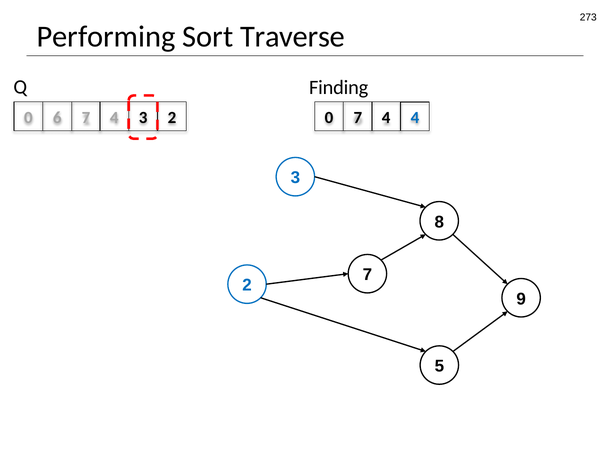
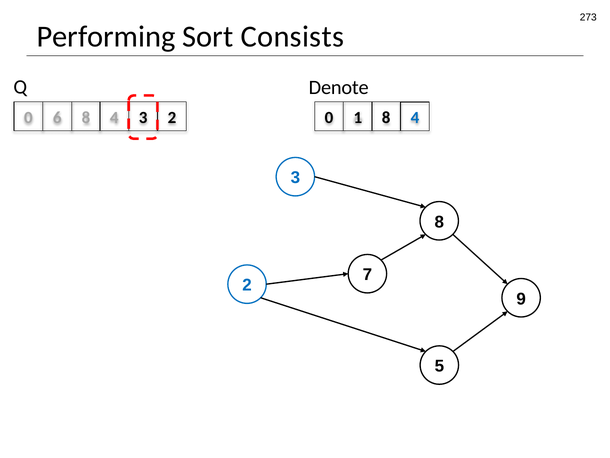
Traverse: Traverse -> Consists
Finding: Finding -> Denote
6 7: 7 -> 8
3 7: 7 -> 1
2 4: 4 -> 8
